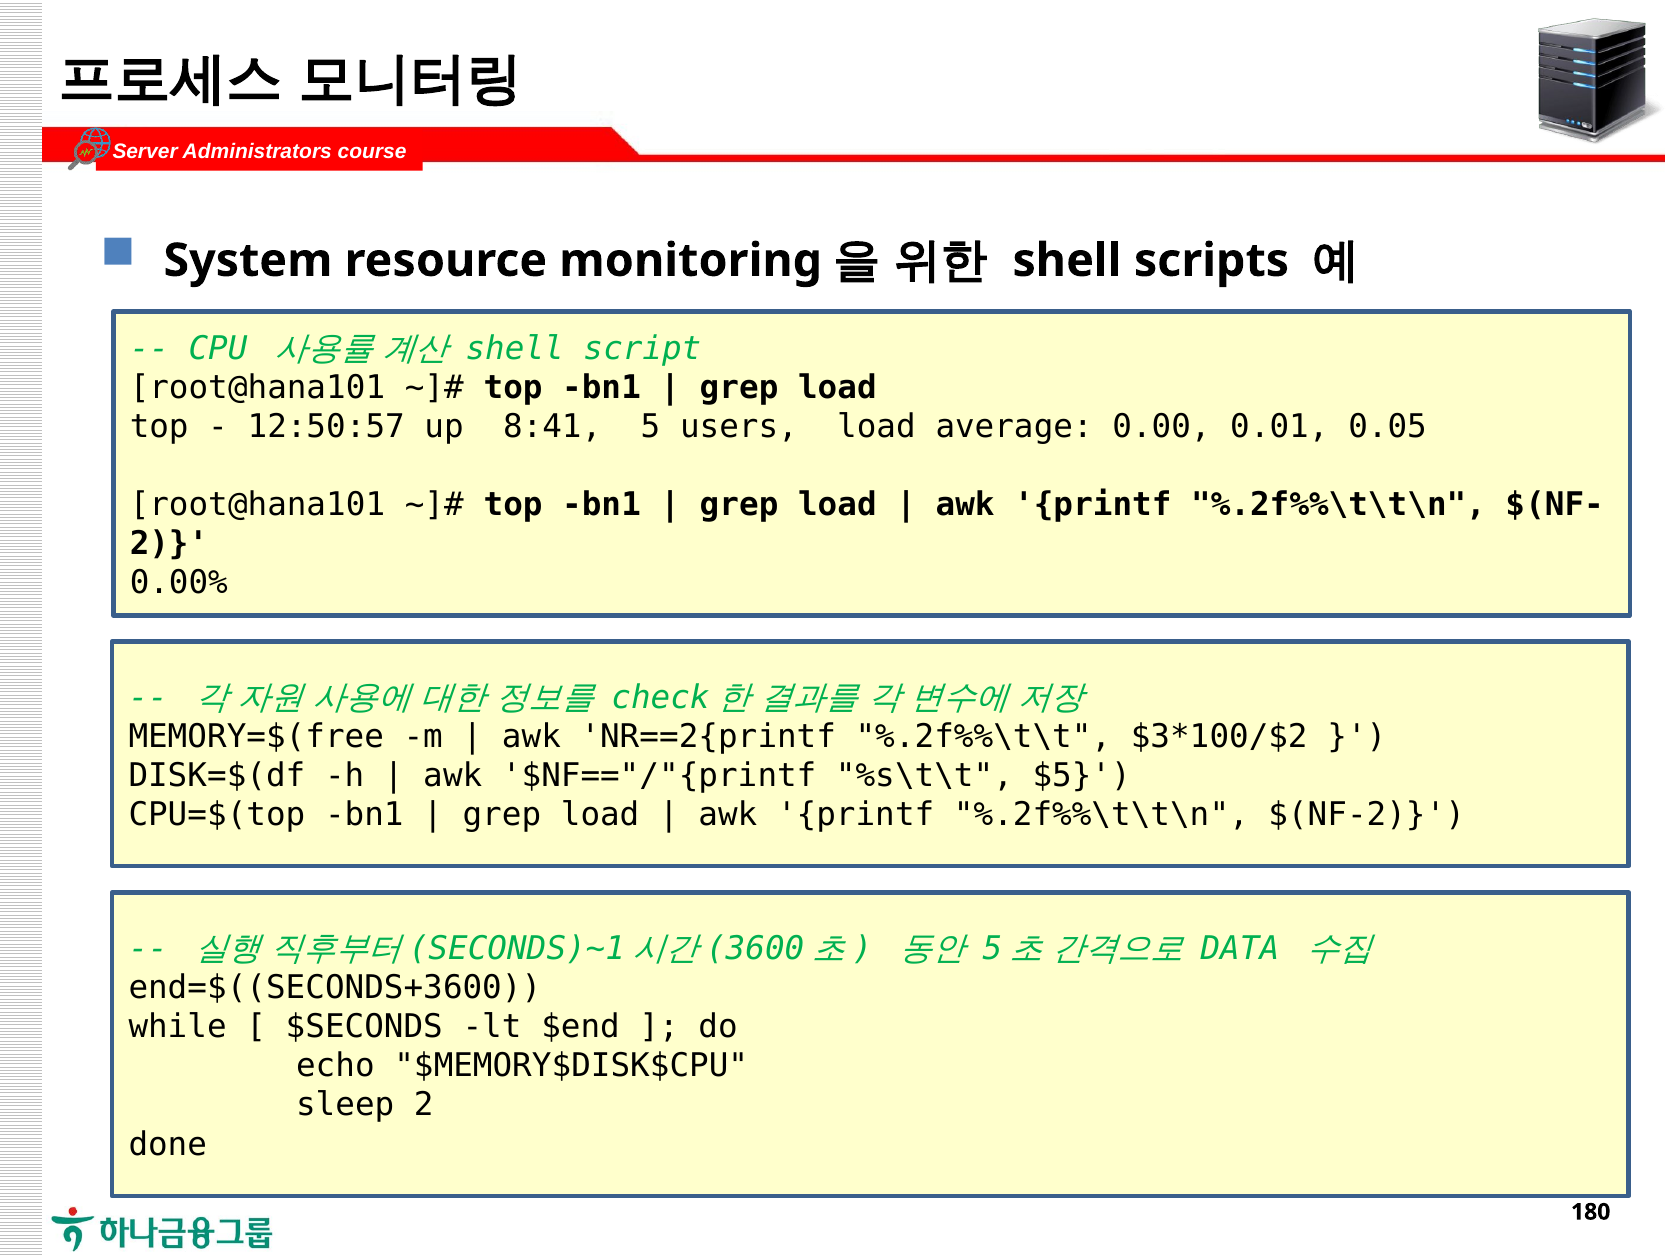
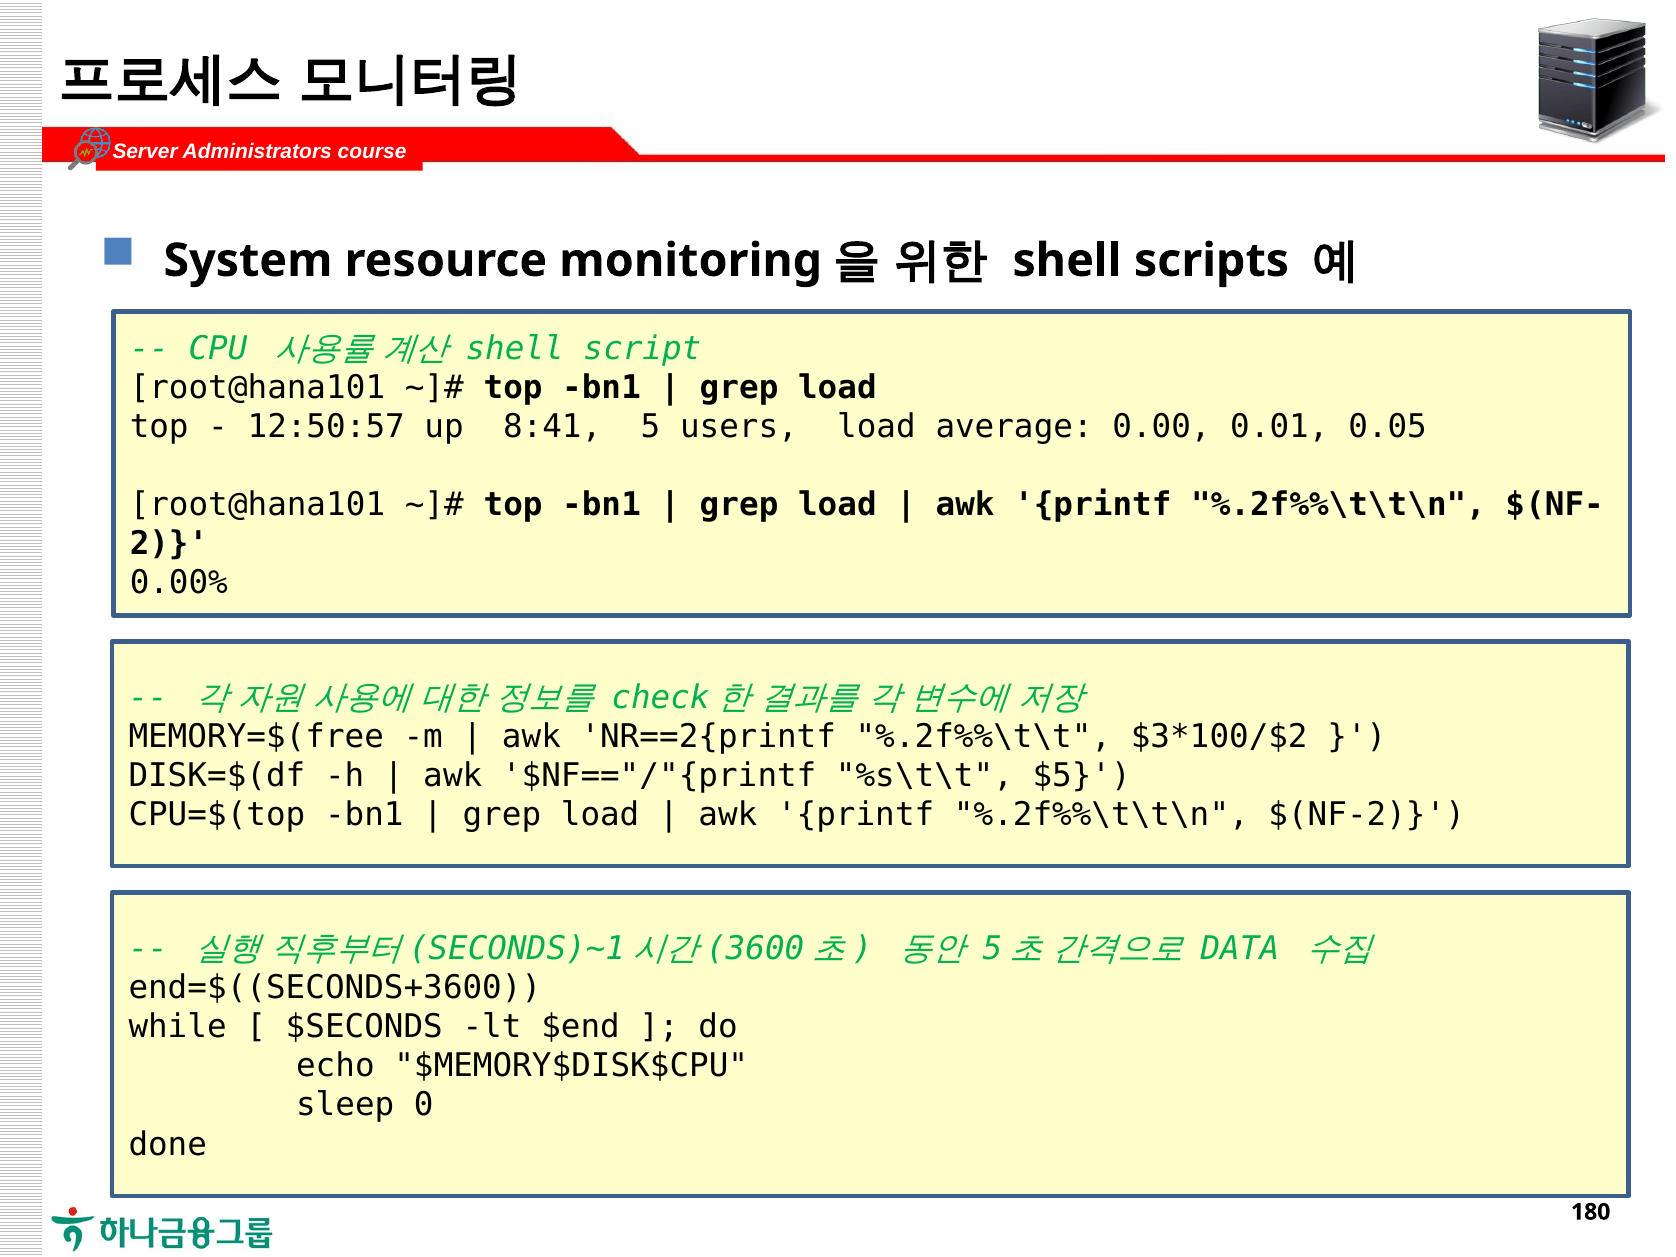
sleep 2: 2 -> 0
